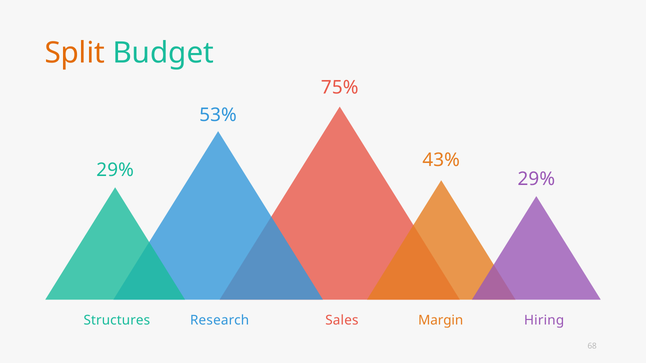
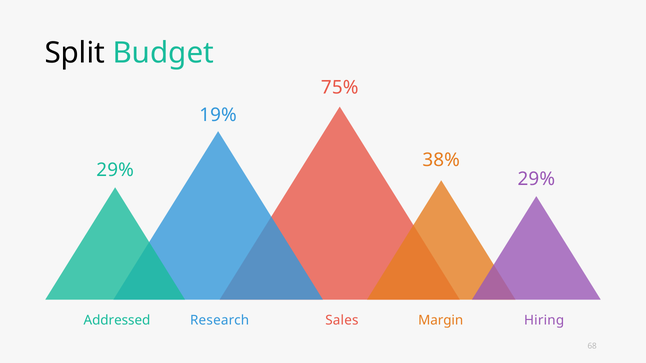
Split colour: orange -> black
53%: 53% -> 19%
43%: 43% -> 38%
Structures: Structures -> Addressed
